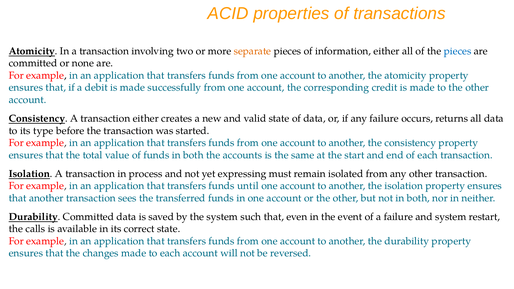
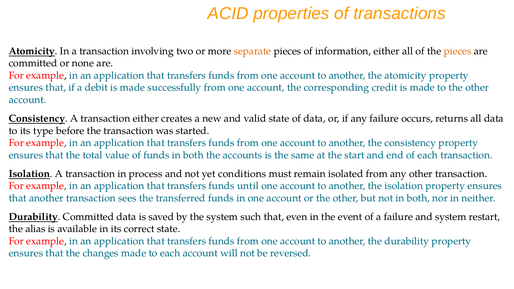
pieces at (458, 51) colour: blue -> orange
expressing: expressing -> conditions
calls: calls -> alias
